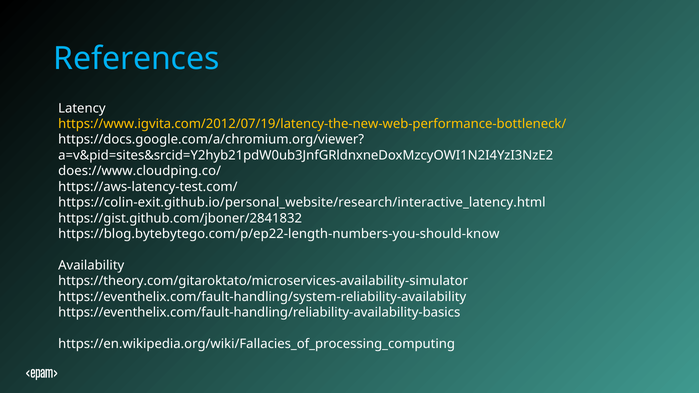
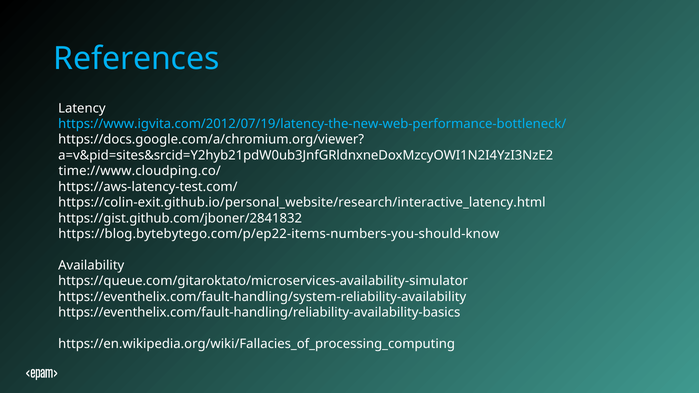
https://www.igvita.com/2012/07/19/latency-the-new-web-performance-bottleneck/ colour: yellow -> light blue
does://www.cloudping.co/: does://www.cloudping.co/ -> time://www.cloudping.co/
https://blog.bytebytego.com/p/ep22-length-numbers-you-should-know: https://blog.bytebytego.com/p/ep22-length-numbers-you-should-know -> https://blog.bytebytego.com/p/ep22-items-numbers-you-should-know
https://theory.com/gitaroktato/microservices-availability-simulator: https://theory.com/gitaroktato/microservices-availability-simulator -> https://queue.com/gitaroktato/microservices-availability-simulator
